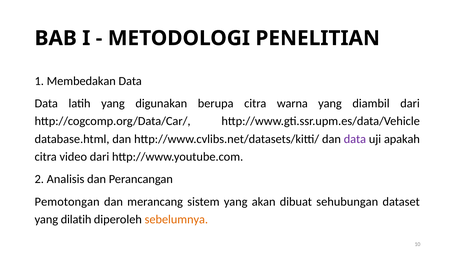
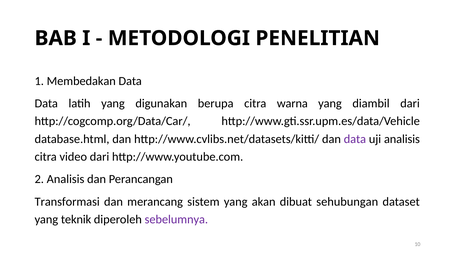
uji apakah: apakah -> analisis
Pemotongan: Pemotongan -> Transformasi
dilatih: dilatih -> teknik
sebelumnya colour: orange -> purple
